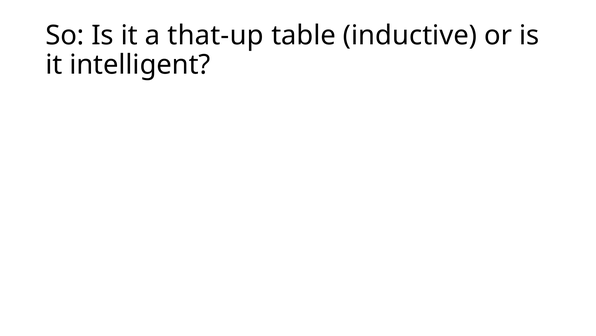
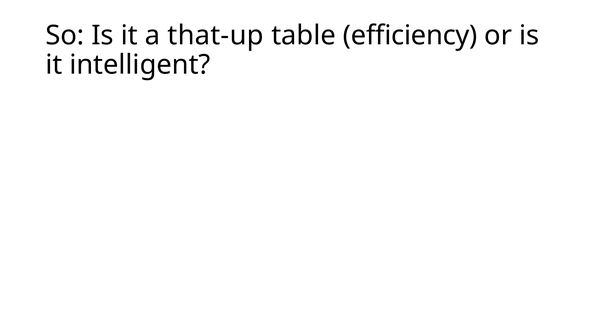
inductive: inductive -> efficiency
